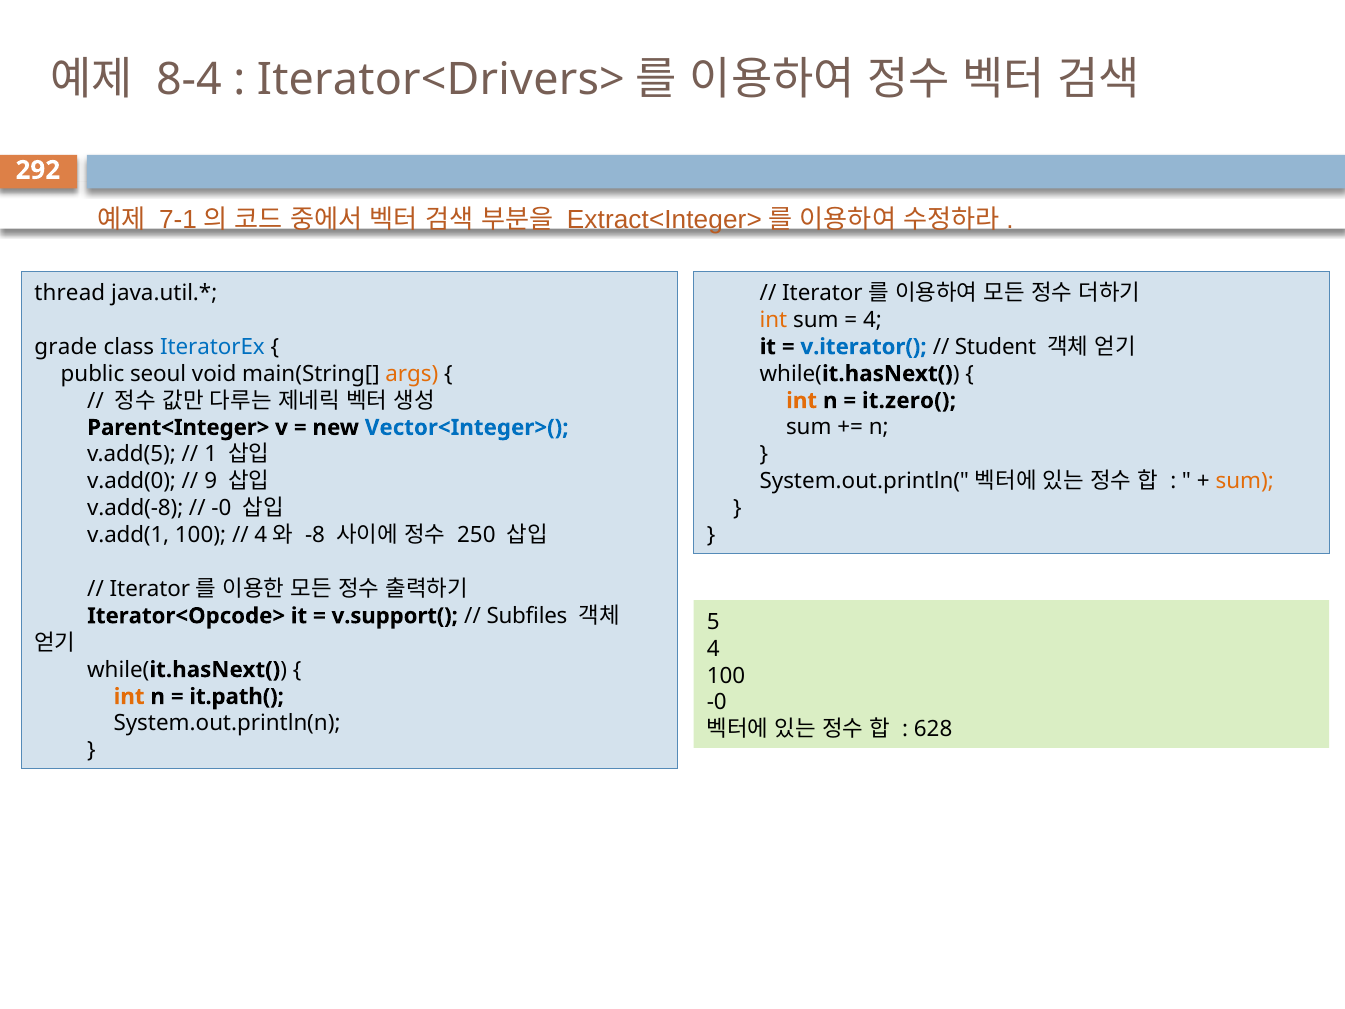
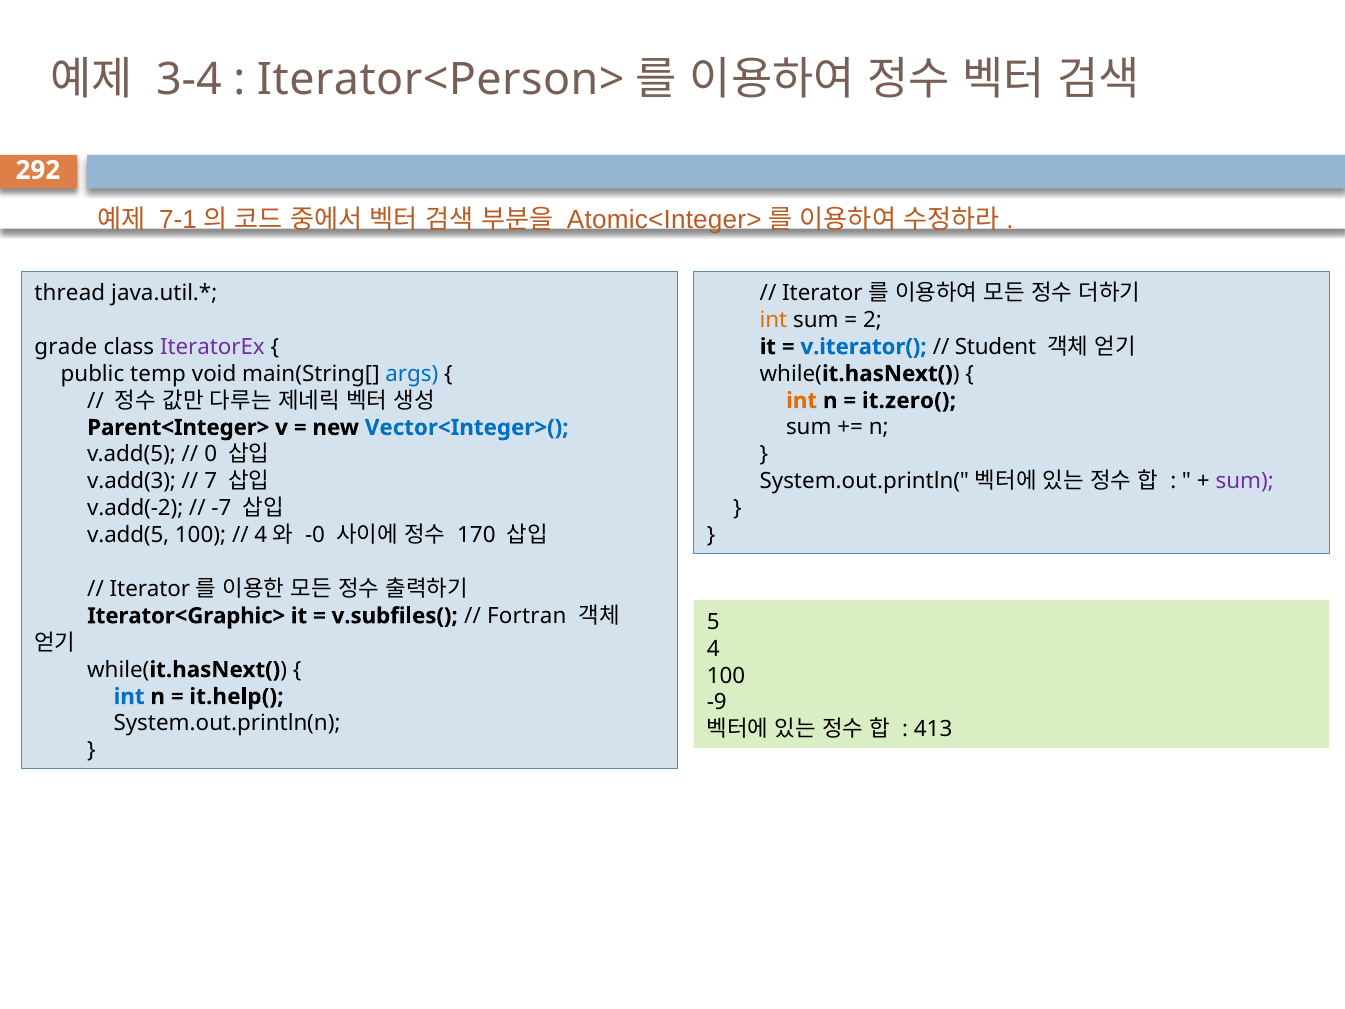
8-4: 8-4 -> 3-4
Iterator<Drivers>: Iterator<Drivers> -> Iterator<Person>
Extract<Integer>: Extract<Integer> -> Atomic<Integer>
4 at (873, 320): 4 -> 2
IteratorEx colour: blue -> purple
seoul: seoul -> temp
args colour: orange -> blue
1: 1 -> 0
v.add(0: v.add(0 -> v.add(3
9: 9 -> 7
sum at (1245, 481) colour: orange -> purple
v.add(-8: v.add(-8 -> v.add(-2
-0 at (221, 508): -0 -> -7
v.add(1 at (128, 535): v.add(1 -> v.add(5
-8: -8 -> -0
250: 250 -> 170
Iterator<Opcode>: Iterator<Opcode> -> Iterator<Graphic>
v.support(: v.support( -> v.subfiles(
Subfiles: Subfiles -> Fortran
int at (129, 696) colour: orange -> blue
it.path(: it.path( -> it.help(
-0 at (717, 702): -0 -> -9
628: 628 -> 413
